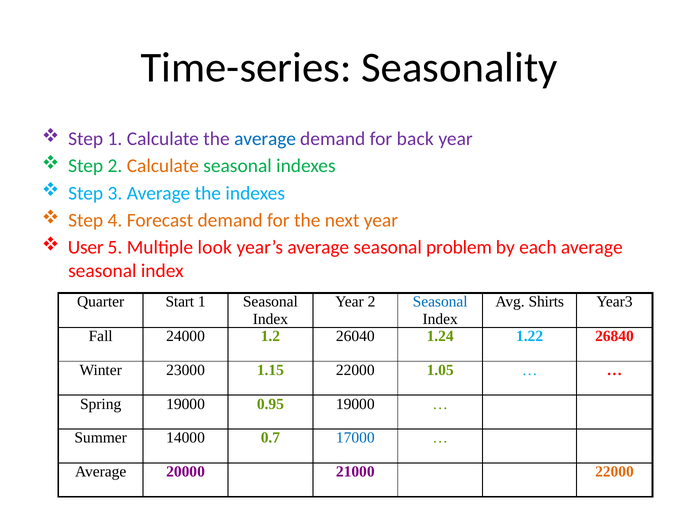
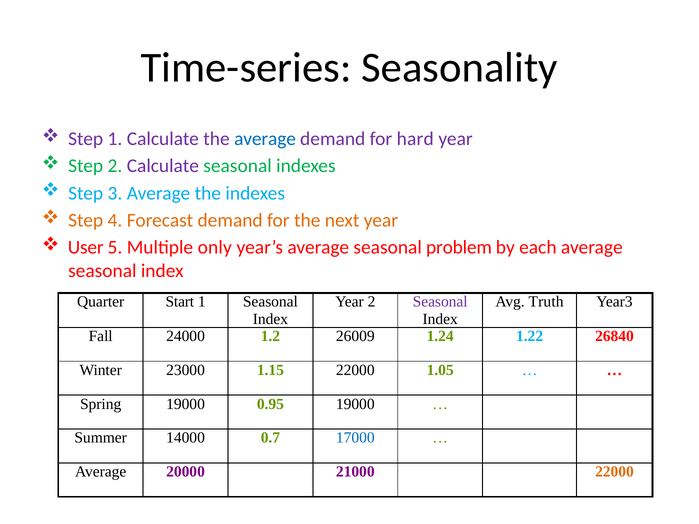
back: back -> hard
Calculate at (163, 166) colour: orange -> purple
look: look -> only
Seasonal at (440, 302) colour: blue -> purple
Shirts: Shirts -> Truth
26040: 26040 -> 26009
